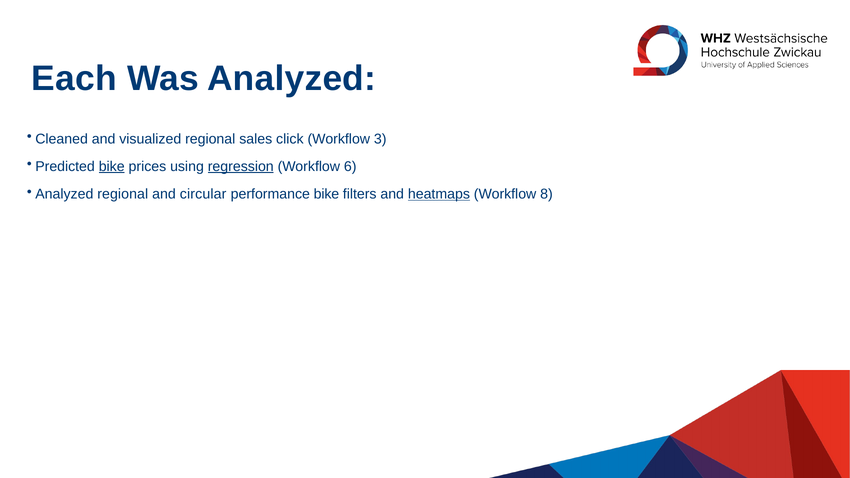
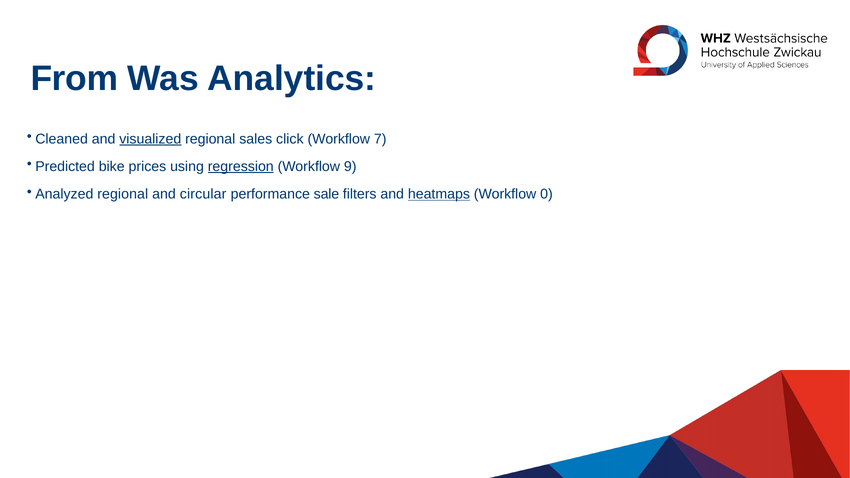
Each: Each -> From
Was Analyzed: Analyzed -> Analytics
visualized underline: none -> present
3: 3 -> 7
bike at (112, 167) underline: present -> none
6: 6 -> 9
performance bike: bike -> sale
8: 8 -> 0
